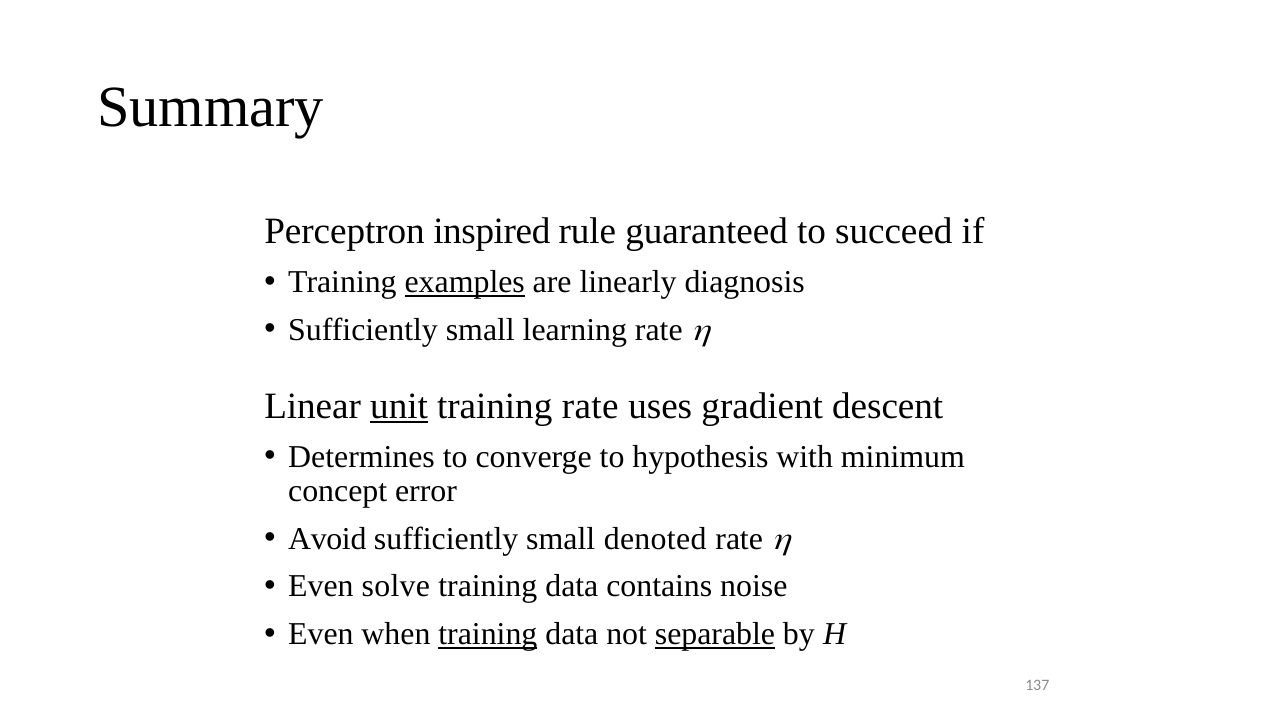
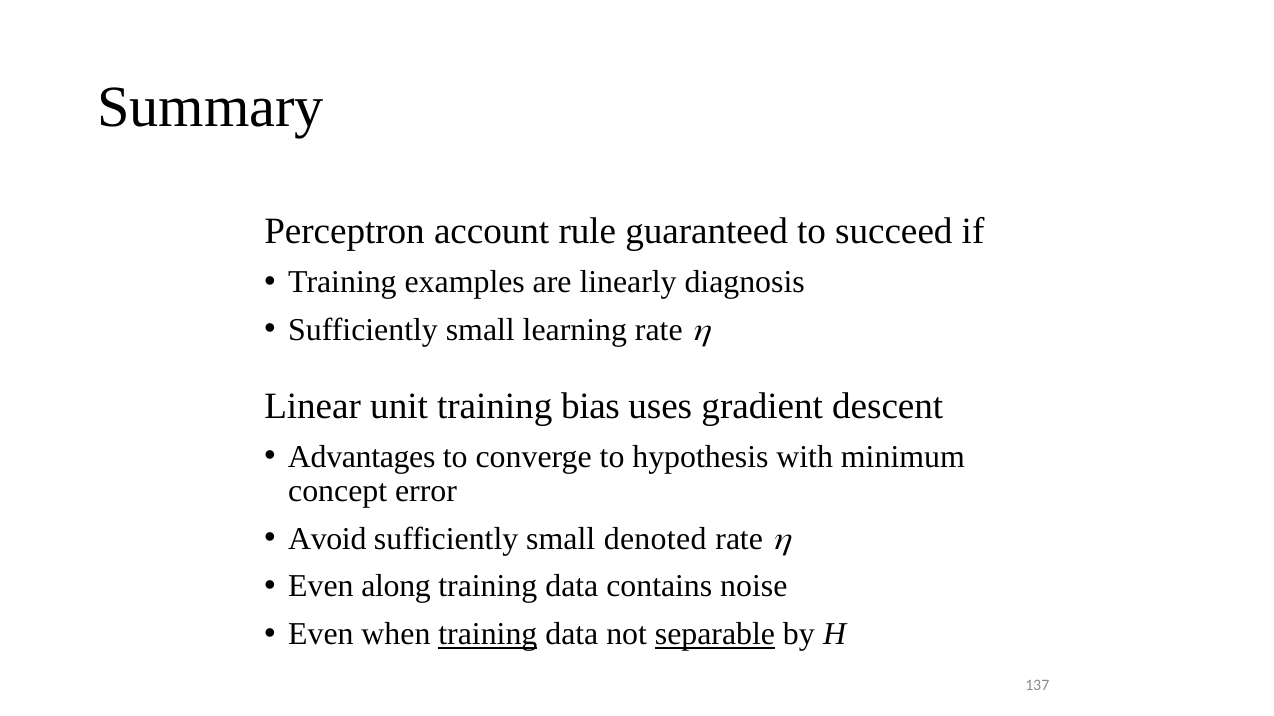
inspired: inspired -> account
examples underline: present -> none
unit underline: present -> none
training rate: rate -> bias
Determines: Determines -> Advantages
solve: solve -> along
